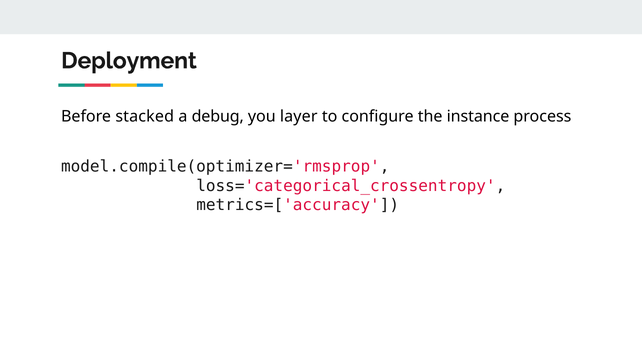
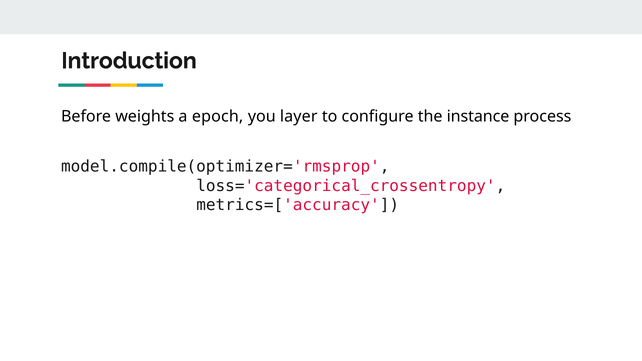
Deployment: Deployment -> Introduction
stacked: stacked -> weights
debug: debug -> epoch
